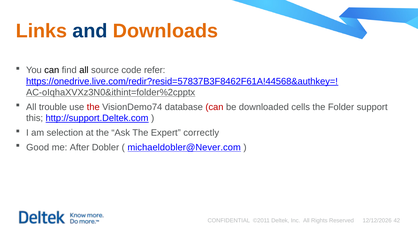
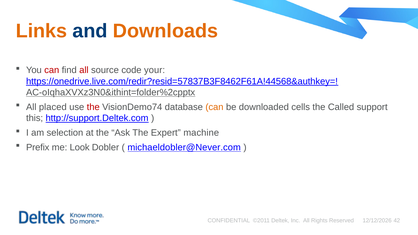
can at (52, 70) colour: black -> red
all at (84, 70) colour: black -> red
refer: refer -> your
trouble: trouble -> placed
can at (214, 107) colour: red -> orange
Folder: Folder -> Called
correctly: correctly -> machine
Good: Good -> Prefix
After: After -> Look
